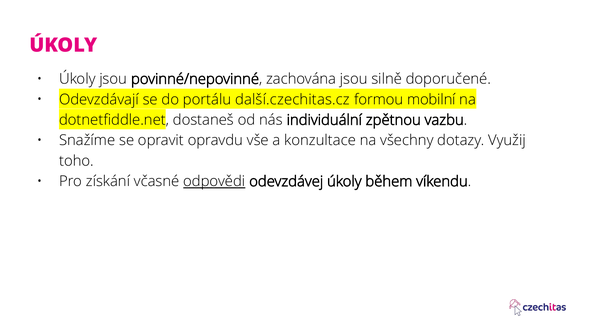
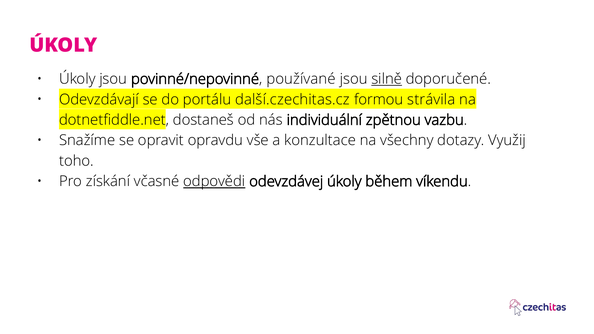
zachována: zachována -> používané
silně underline: none -> present
mobilní: mobilní -> strávila
